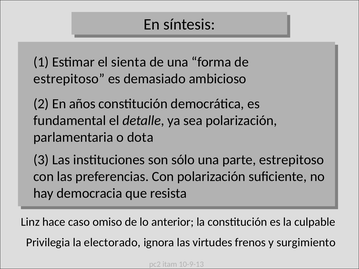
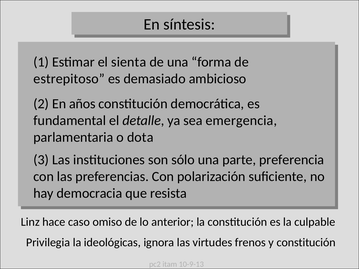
sea polarización: polarización -> emergencia
parte estrepitoso: estrepitoso -> preferencia
electorado: electorado -> ideológicas
y surgimiento: surgimiento -> constitución
